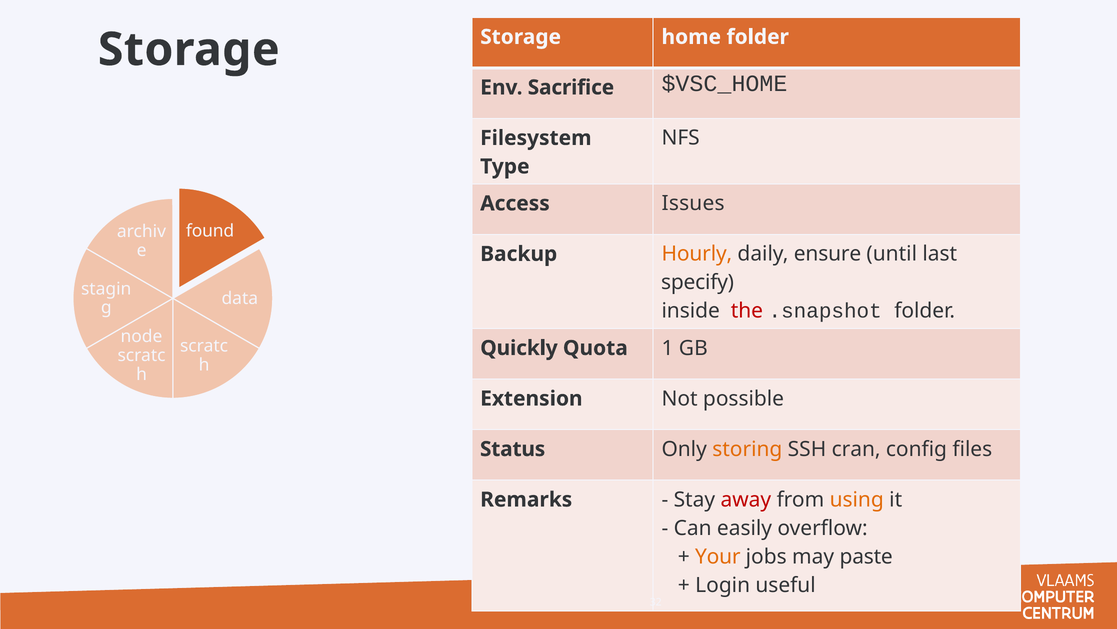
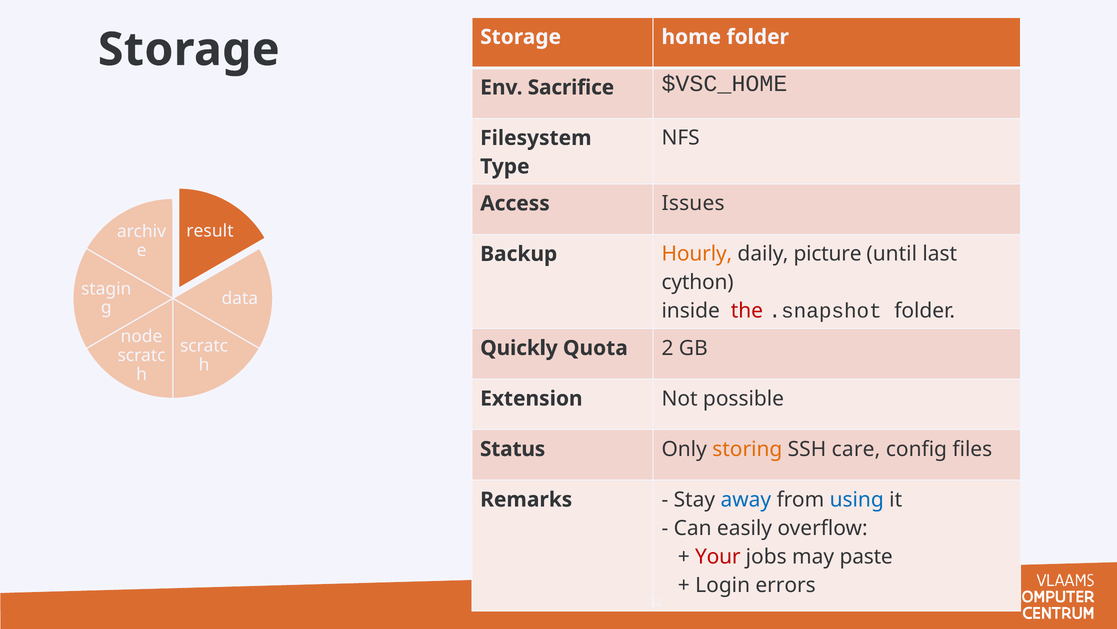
found: found -> result
ensure: ensure -> picture
specify: specify -> cython
1: 1 -> 2
cran: cran -> care
away colour: red -> blue
using colour: orange -> blue
Your colour: orange -> red
useful: useful -> errors
